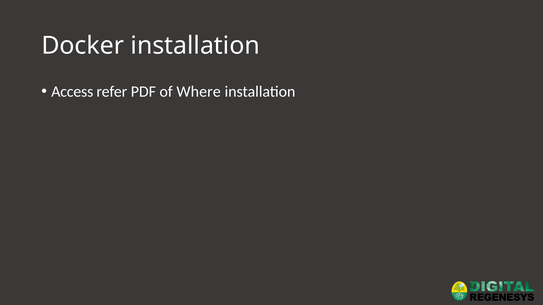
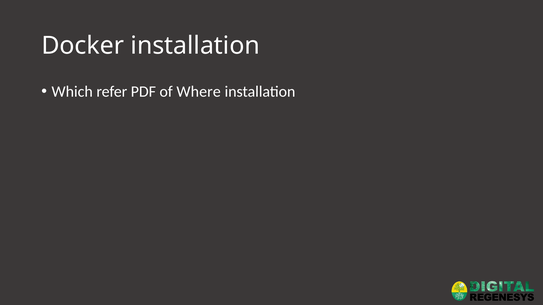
Access: Access -> Which
